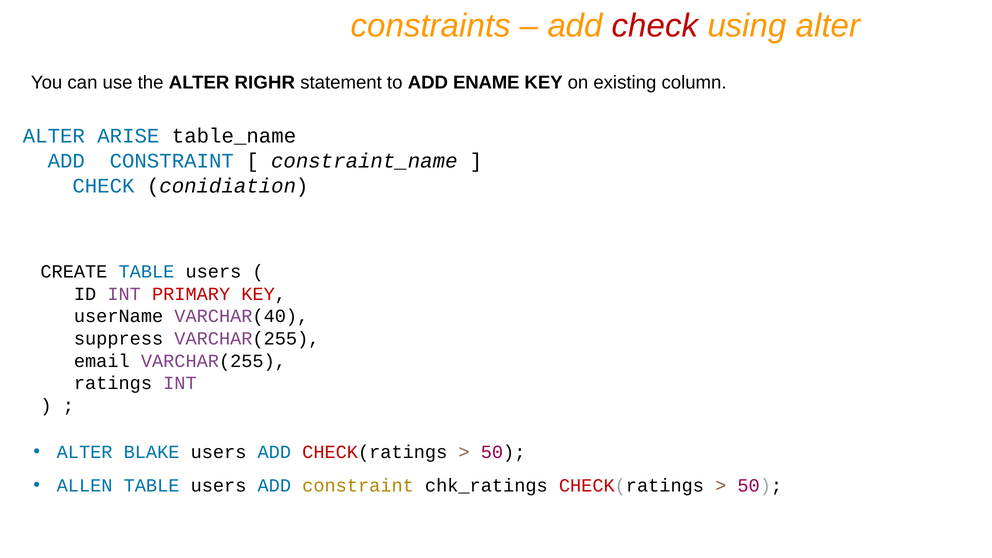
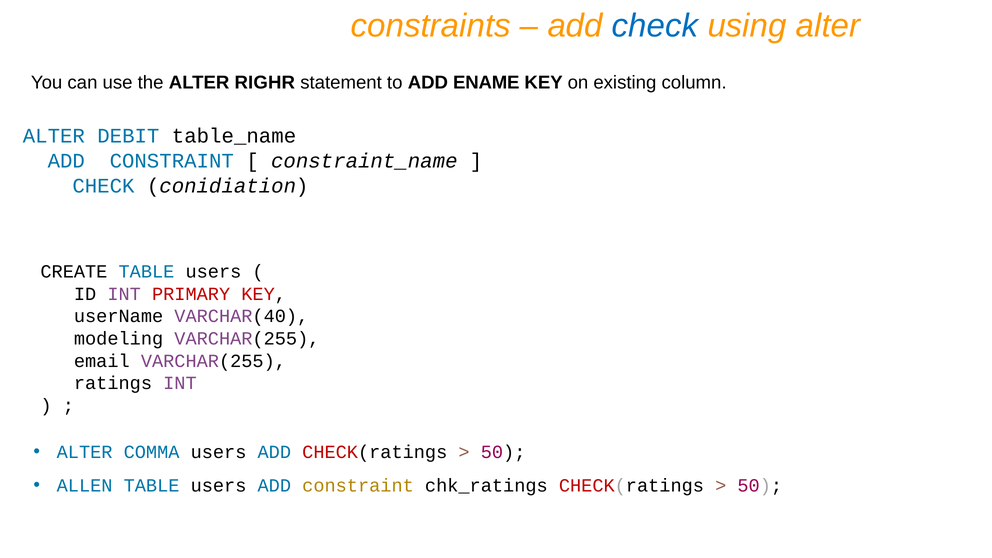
check at (655, 26) colour: red -> blue
ARISE: ARISE -> DEBIT
suppress: suppress -> modeling
BLAKE: BLAKE -> COMMA
